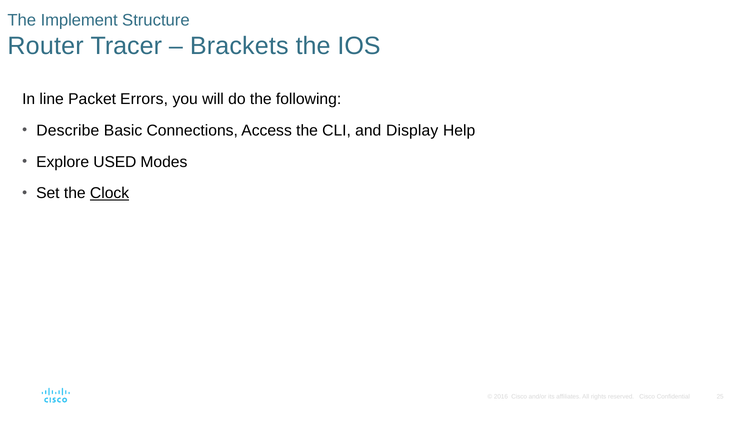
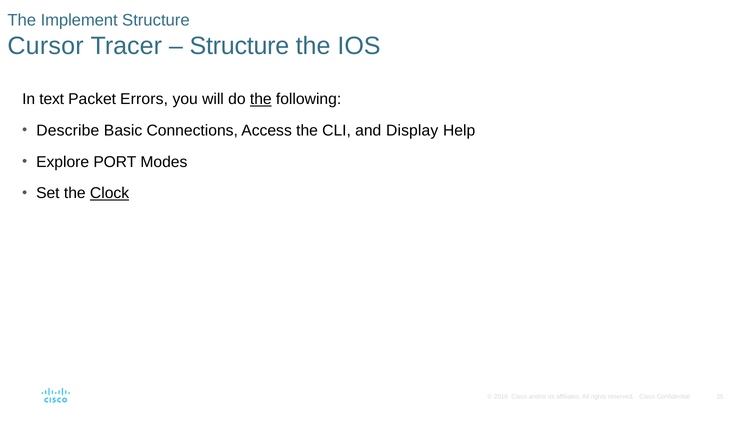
Router: Router -> Cursor
Brackets at (239, 46): Brackets -> Structure
line: line -> text
the at (261, 99) underline: none -> present
USED: USED -> PORT
